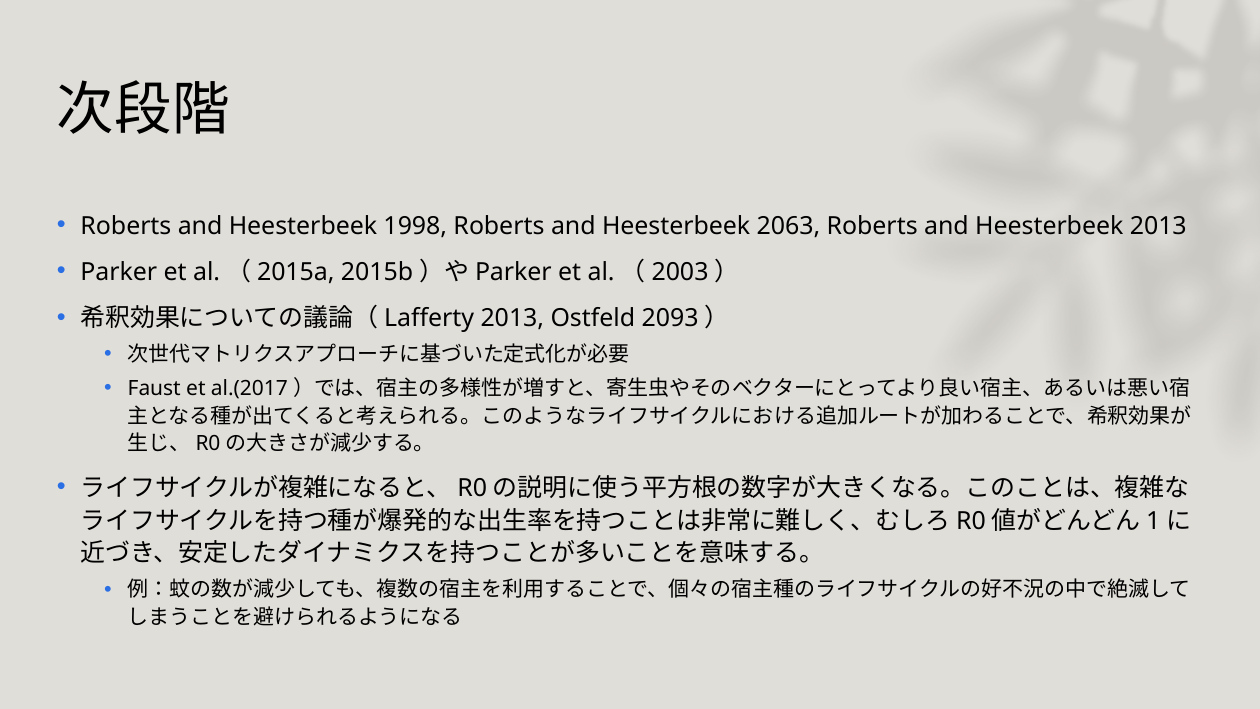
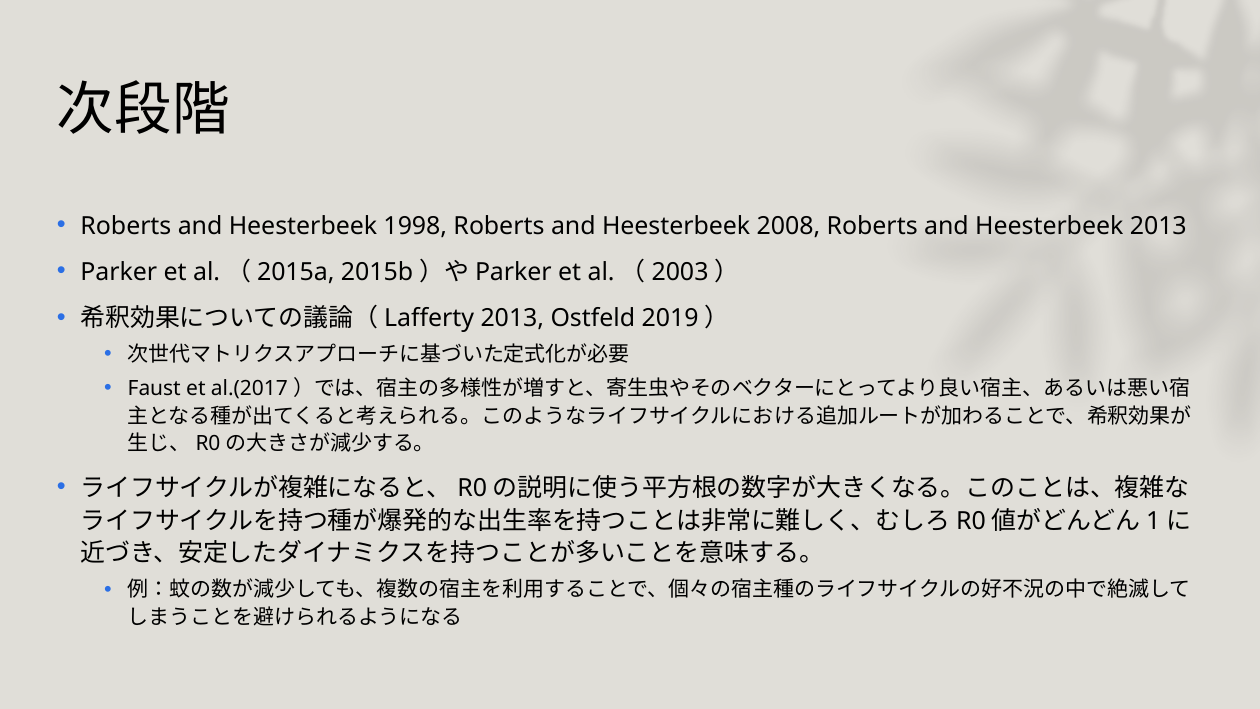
2063: 2063 -> 2008
2093: 2093 -> 2019
